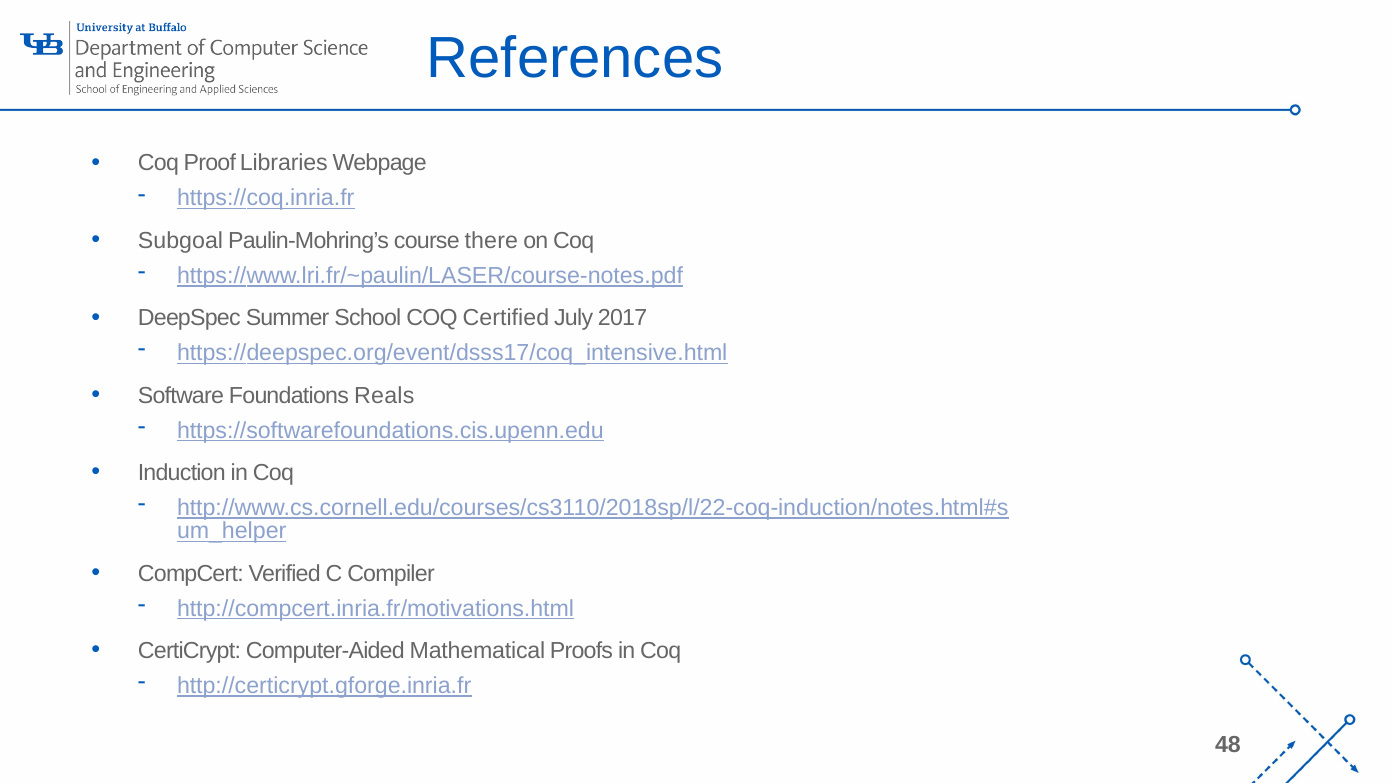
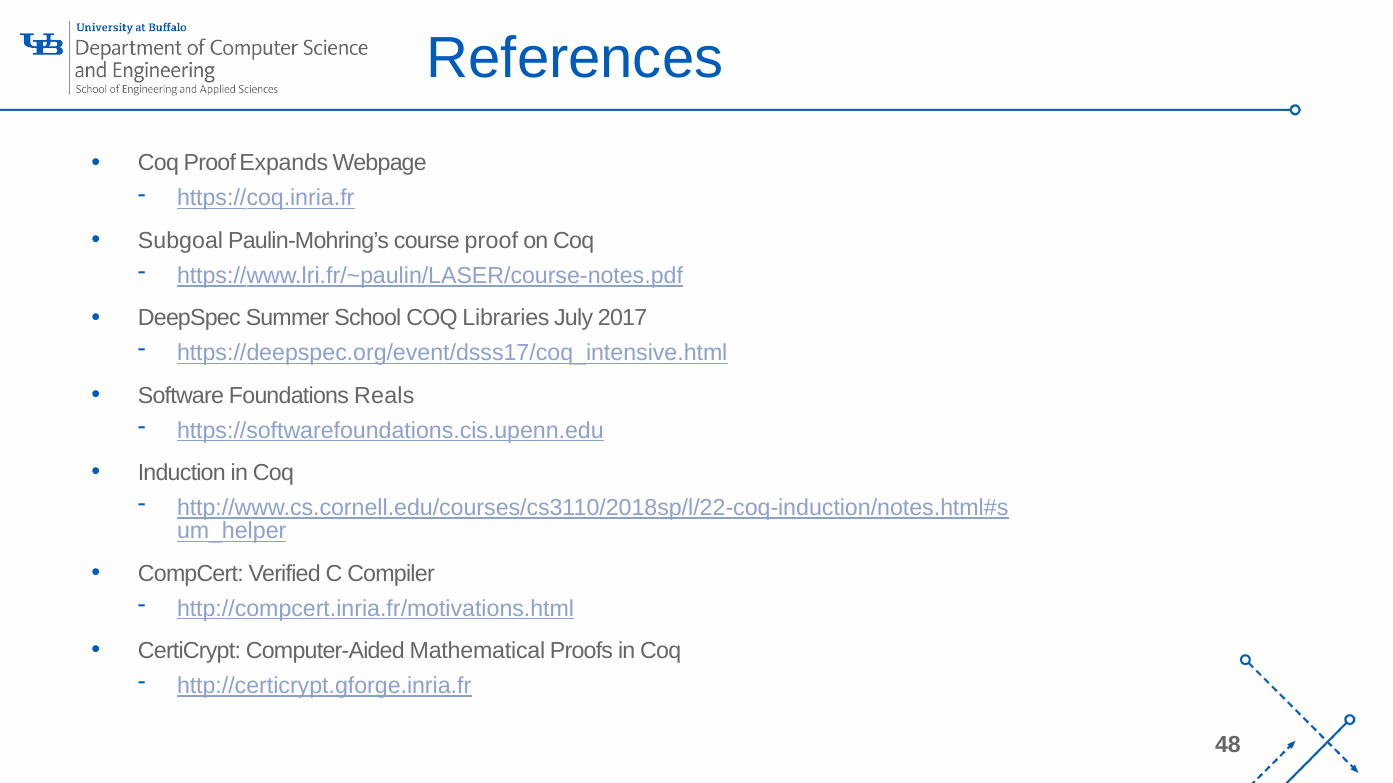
Libraries: Libraries -> Expands
course there: there -> proof
Certified: Certified -> Libraries
